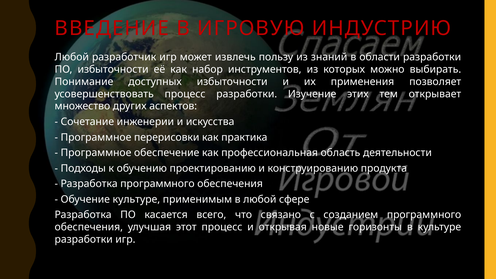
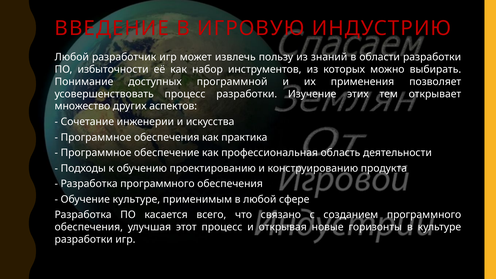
доступных избыточности: избыточности -> программной
Программное перерисовки: перерисовки -> обеспечения
